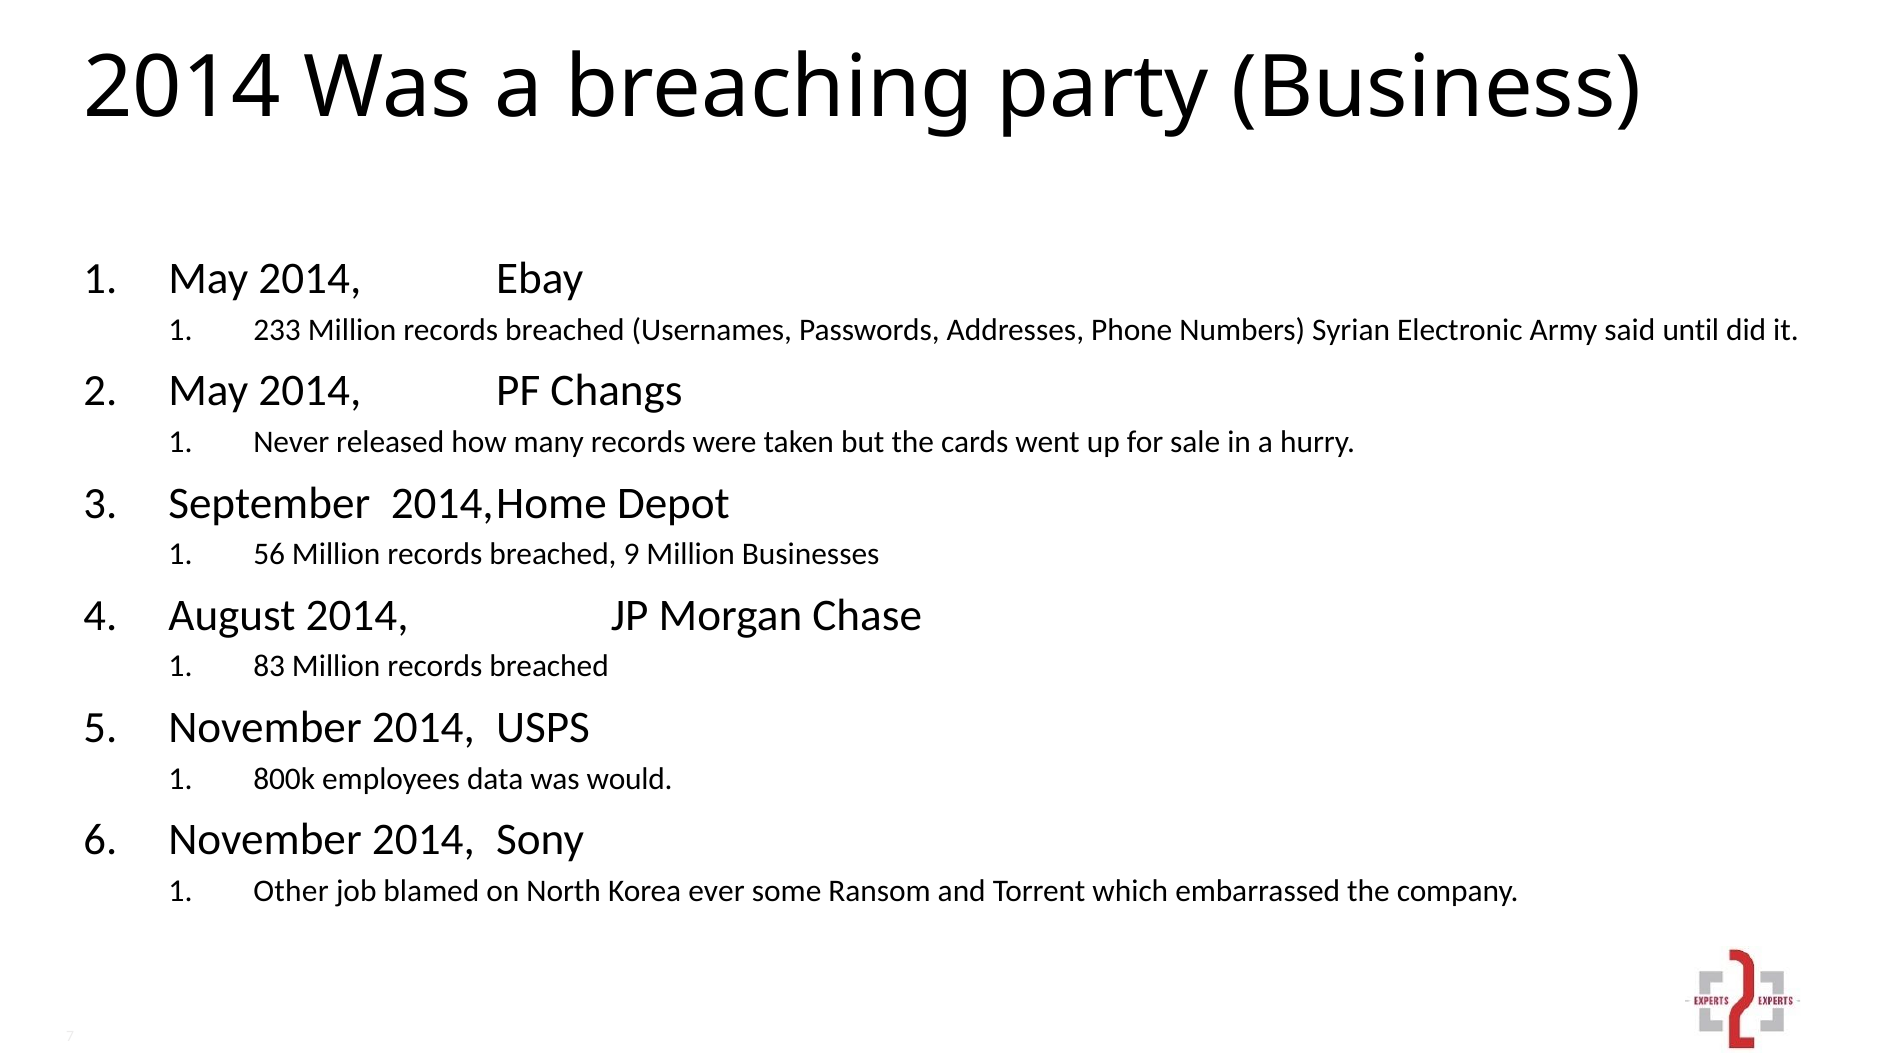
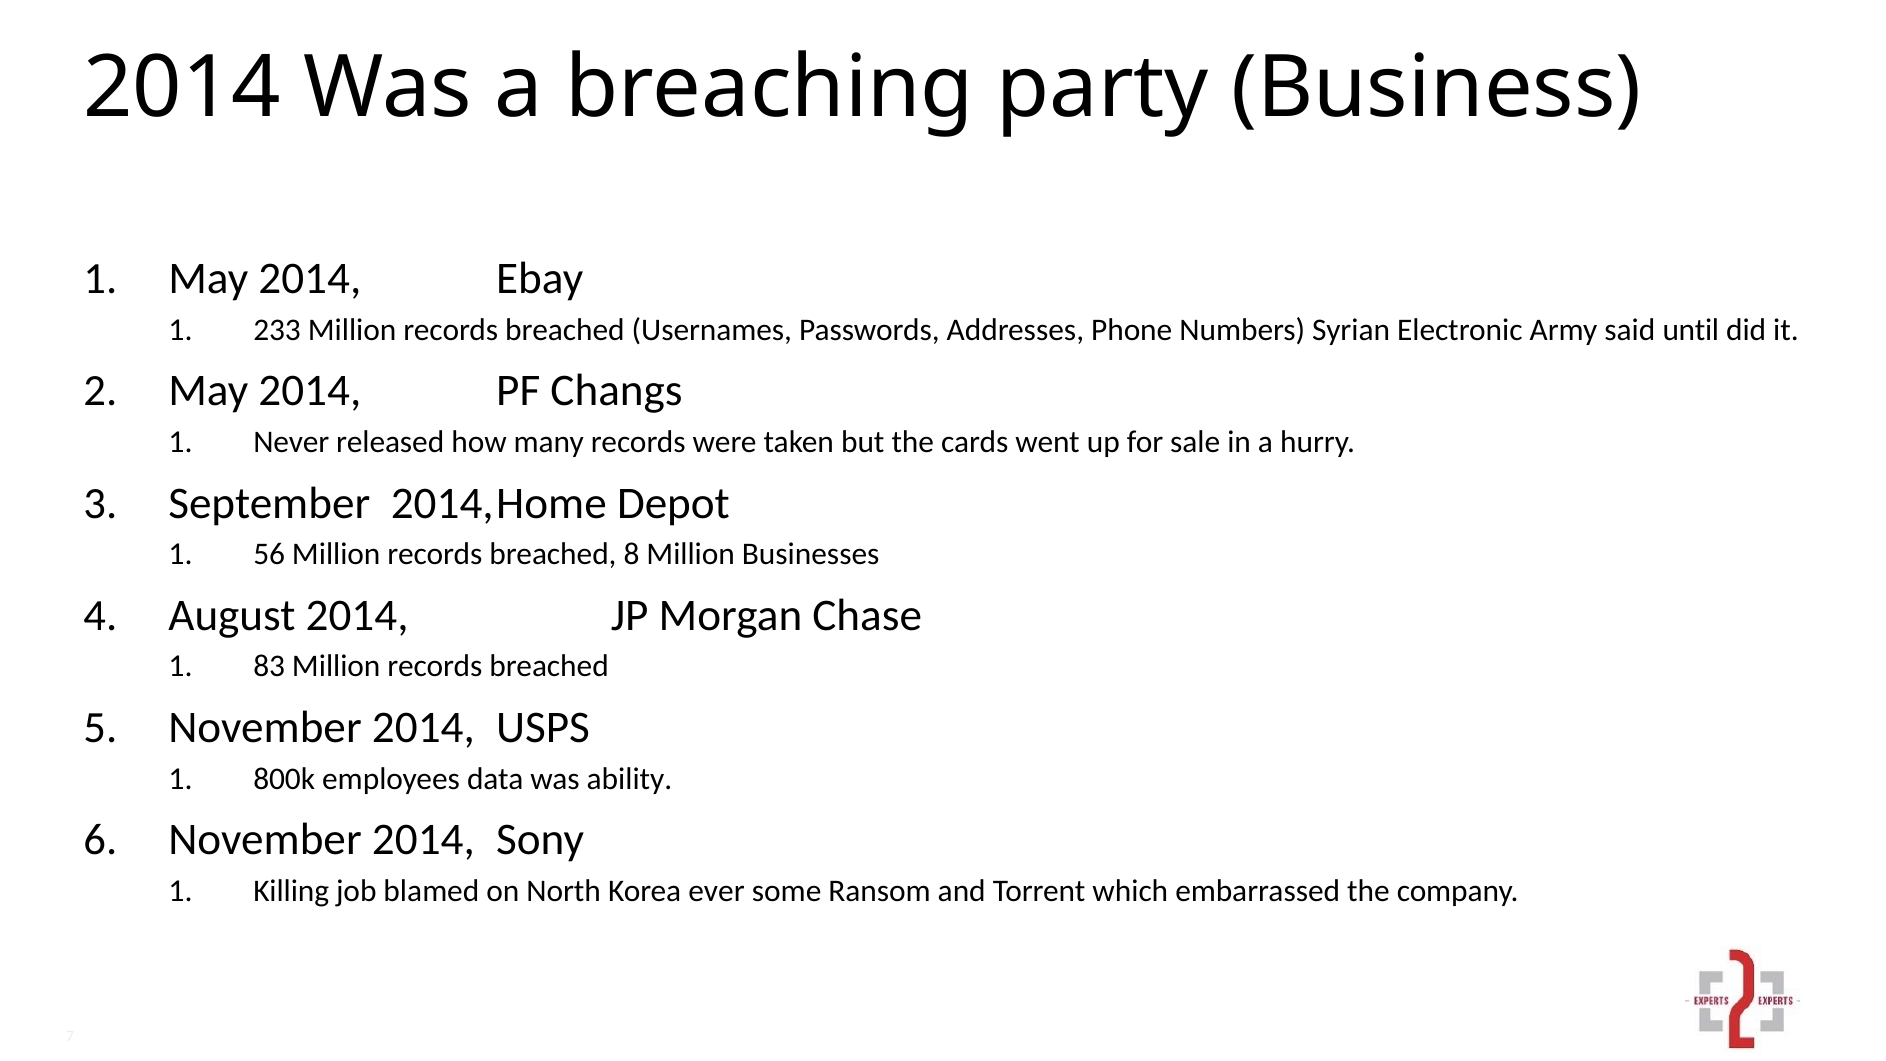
9: 9 -> 8
would: would -> ability
Other: Other -> Killing
